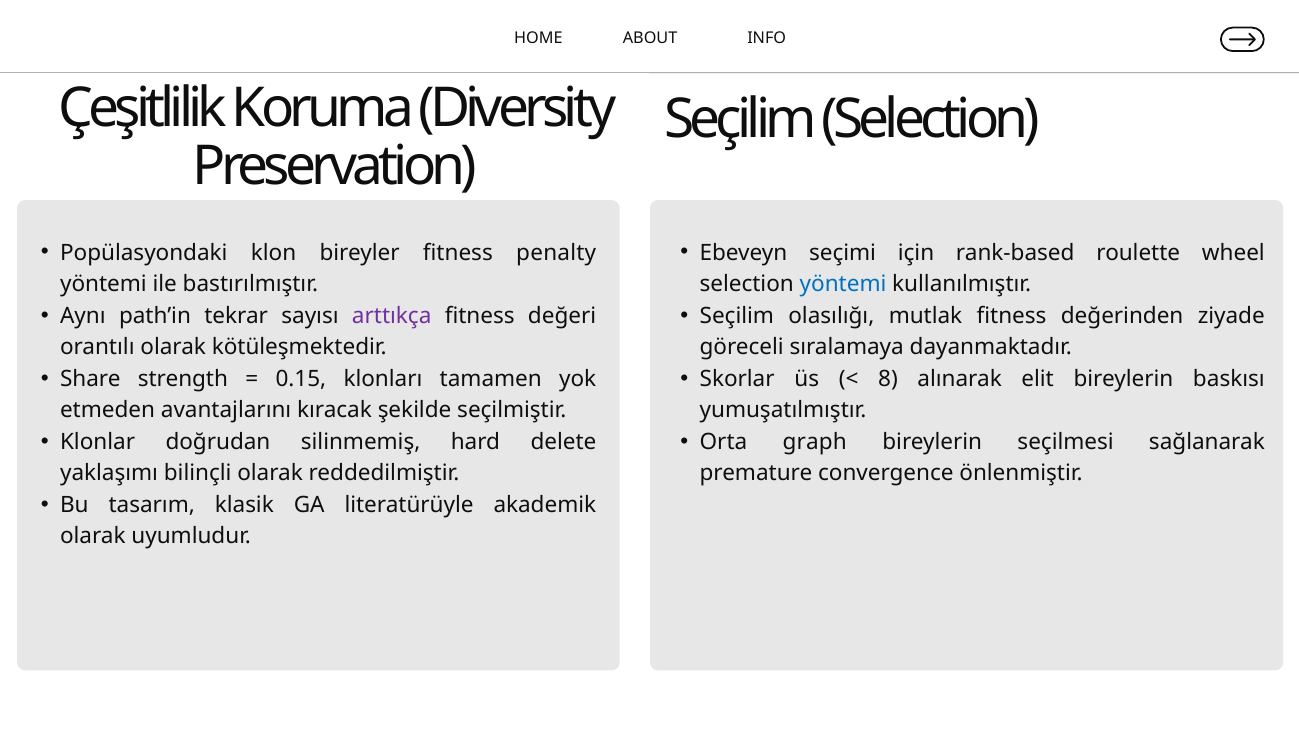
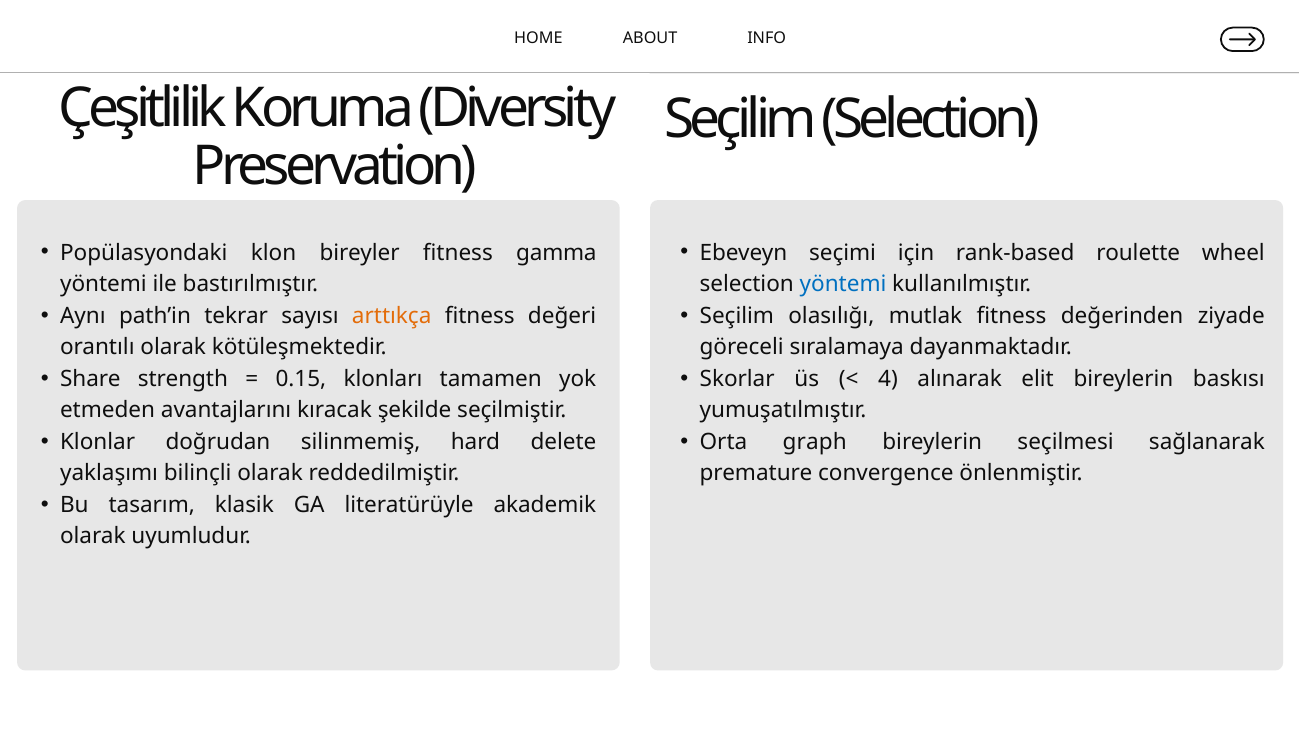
penalty: penalty -> gamma
arttıkça colour: purple -> orange
8: 8 -> 4
